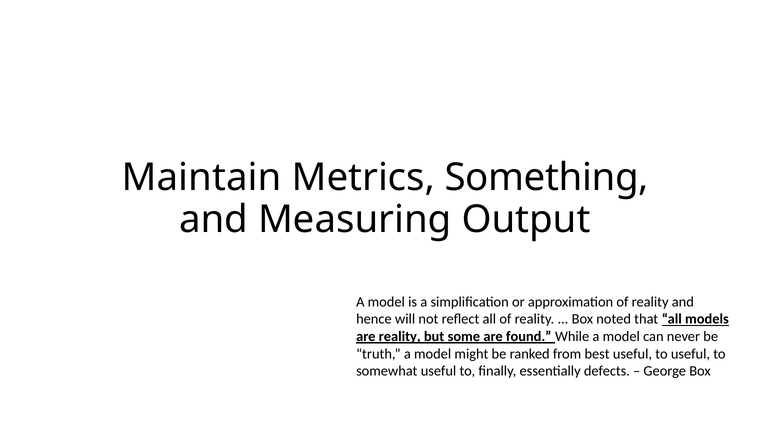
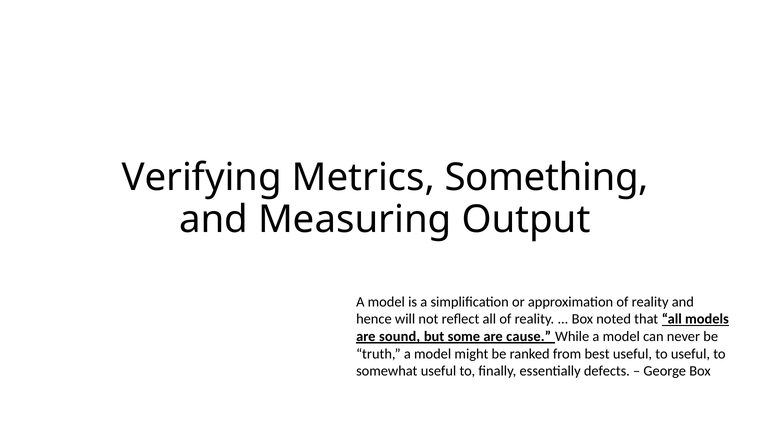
Maintain: Maintain -> Verifying
are reality: reality -> sound
found: found -> cause
